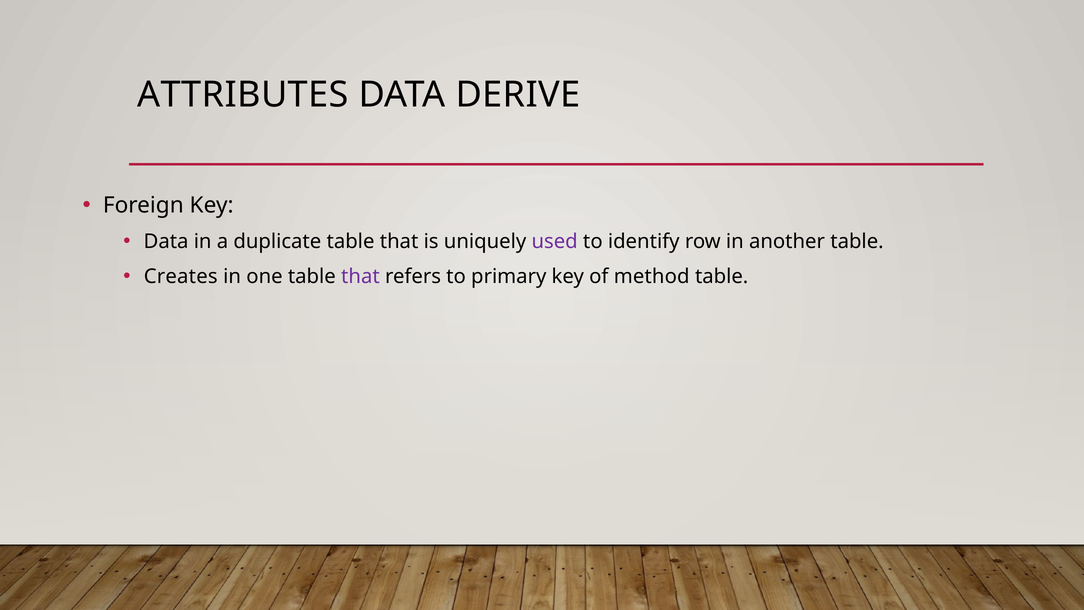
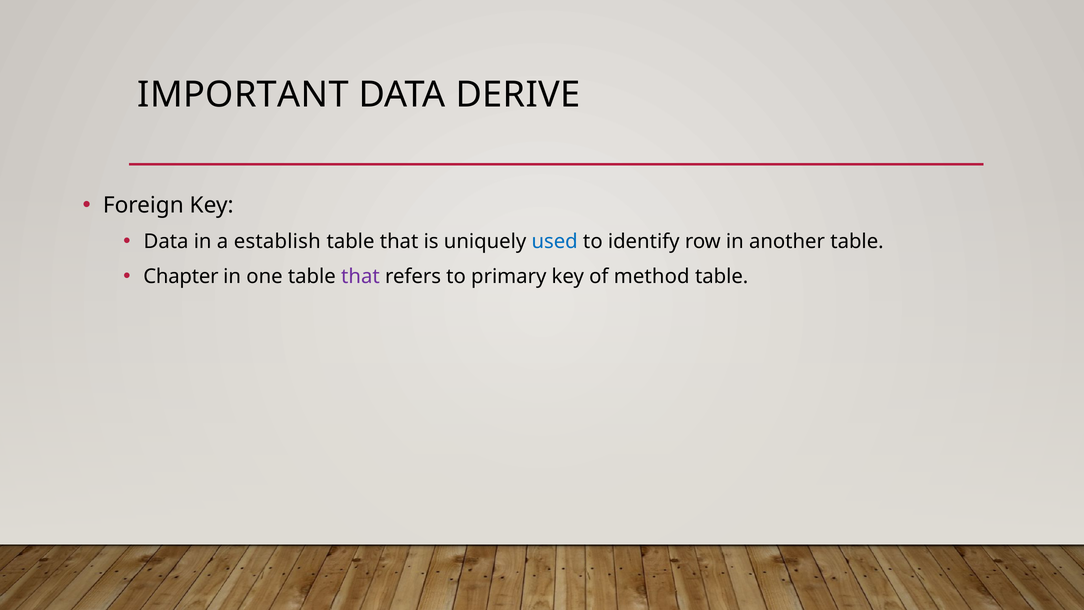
ATTRIBUTES: ATTRIBUTES -> IMPORTANT
duplicate: duplicate -> establish
used colour: purple -> blue
Creates: Creates -> Chapter
